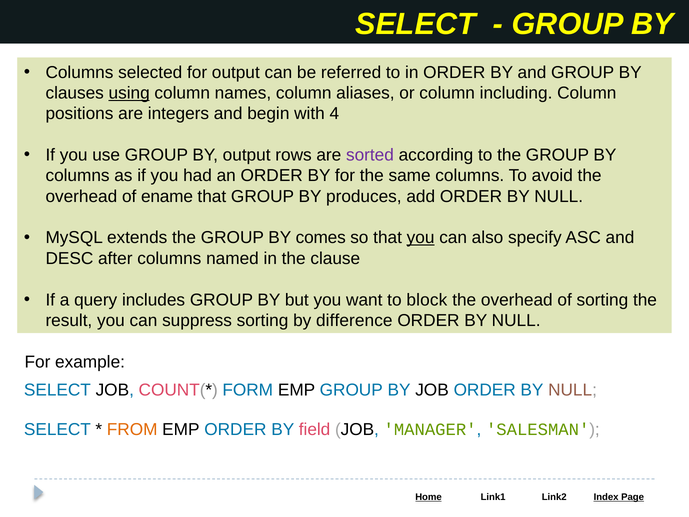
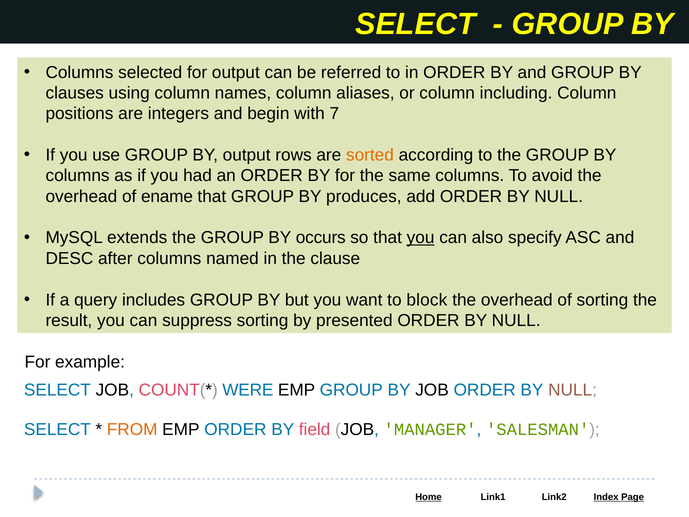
using underline: present -> none
4: 4 -> 7
sorted colour: purple -> orange
comes: comes -> occurs
difference: difference -> presented
FORM: FORM -> WERE
